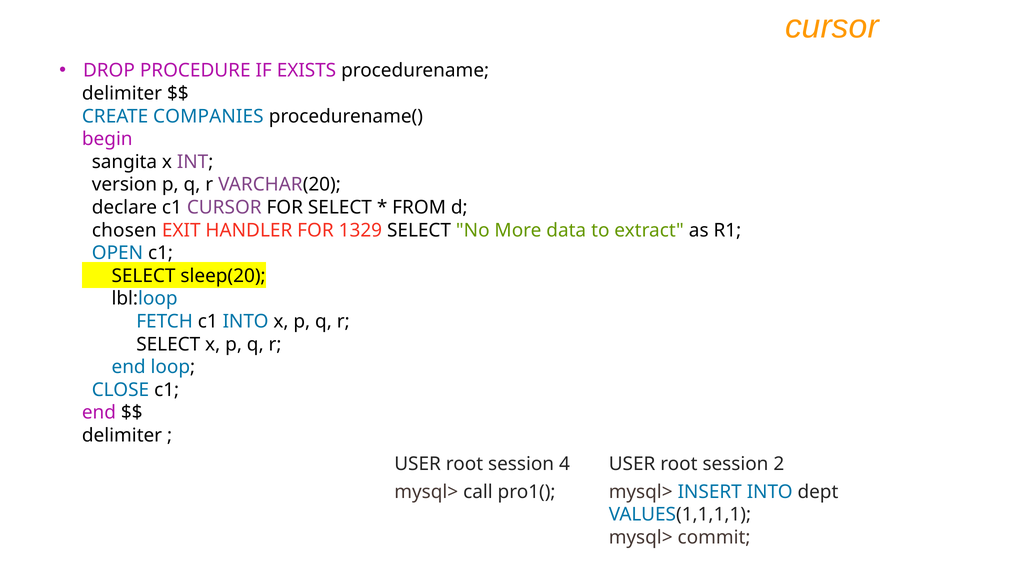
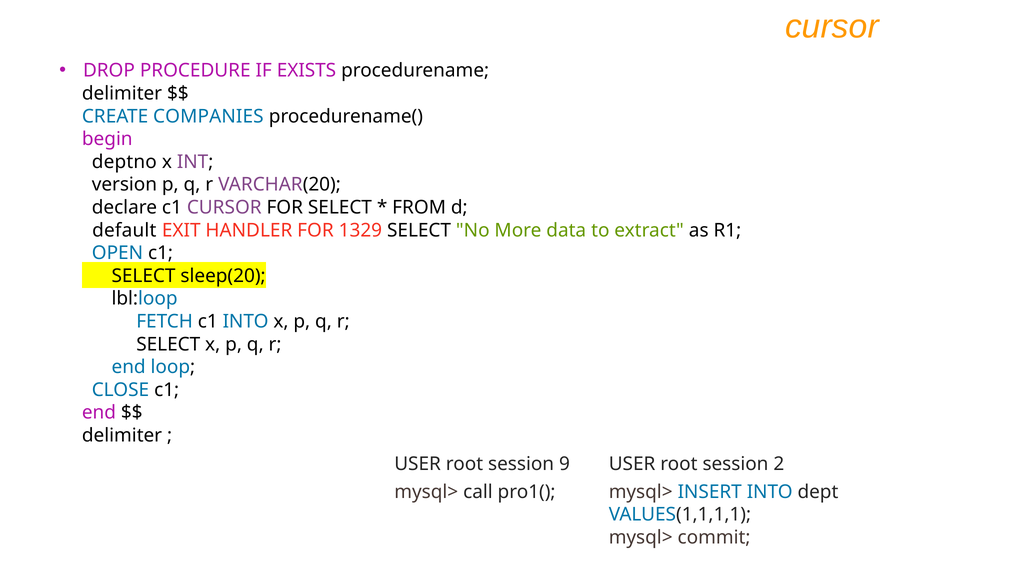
sangita: sangita -> deptno
chosen: chosen -> default
4: 4 -> 9
